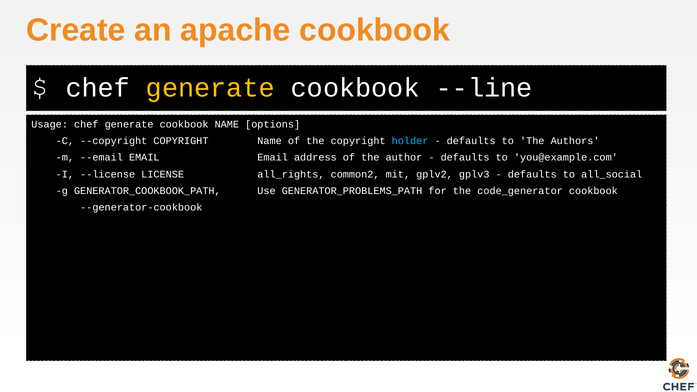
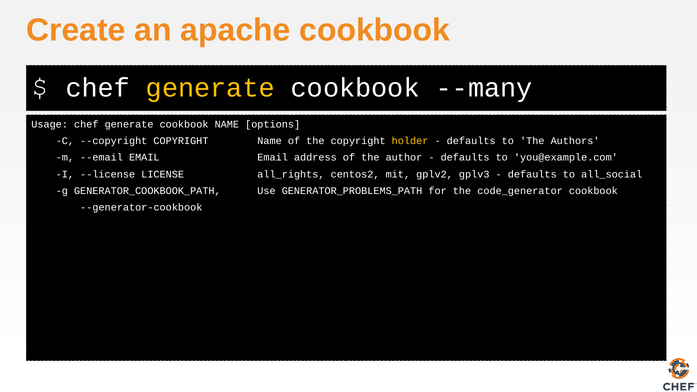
--line: --line -> --many
holder colour: light blue -> yellow
common2: common2 -> centos2
